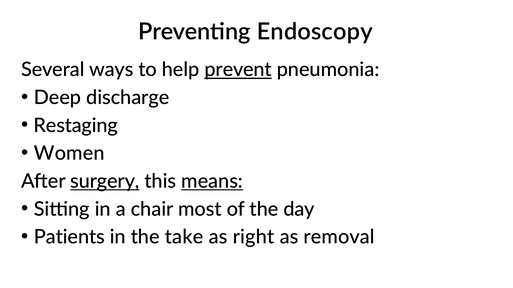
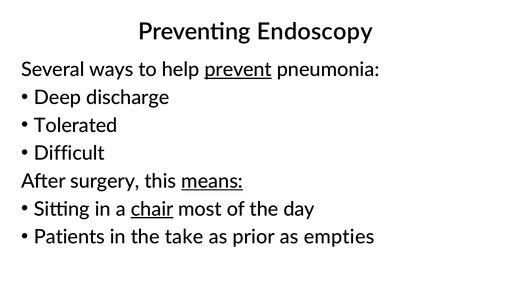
Restaging: Restaging -> Tolerated
Women: Women -> Difficult
surgery underline: present -> none
chair underline: none -> present
right: right -> prior
removal: removal -> empties
